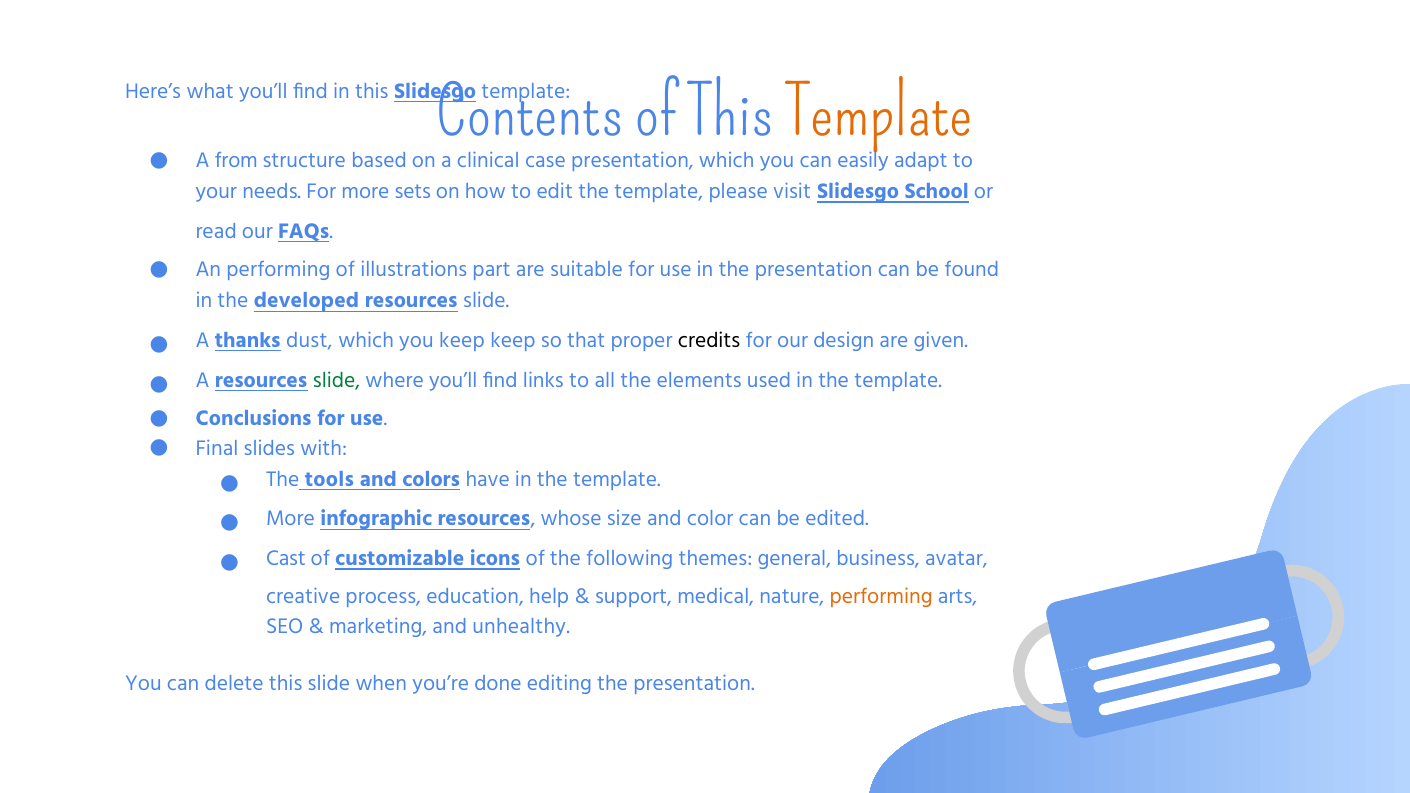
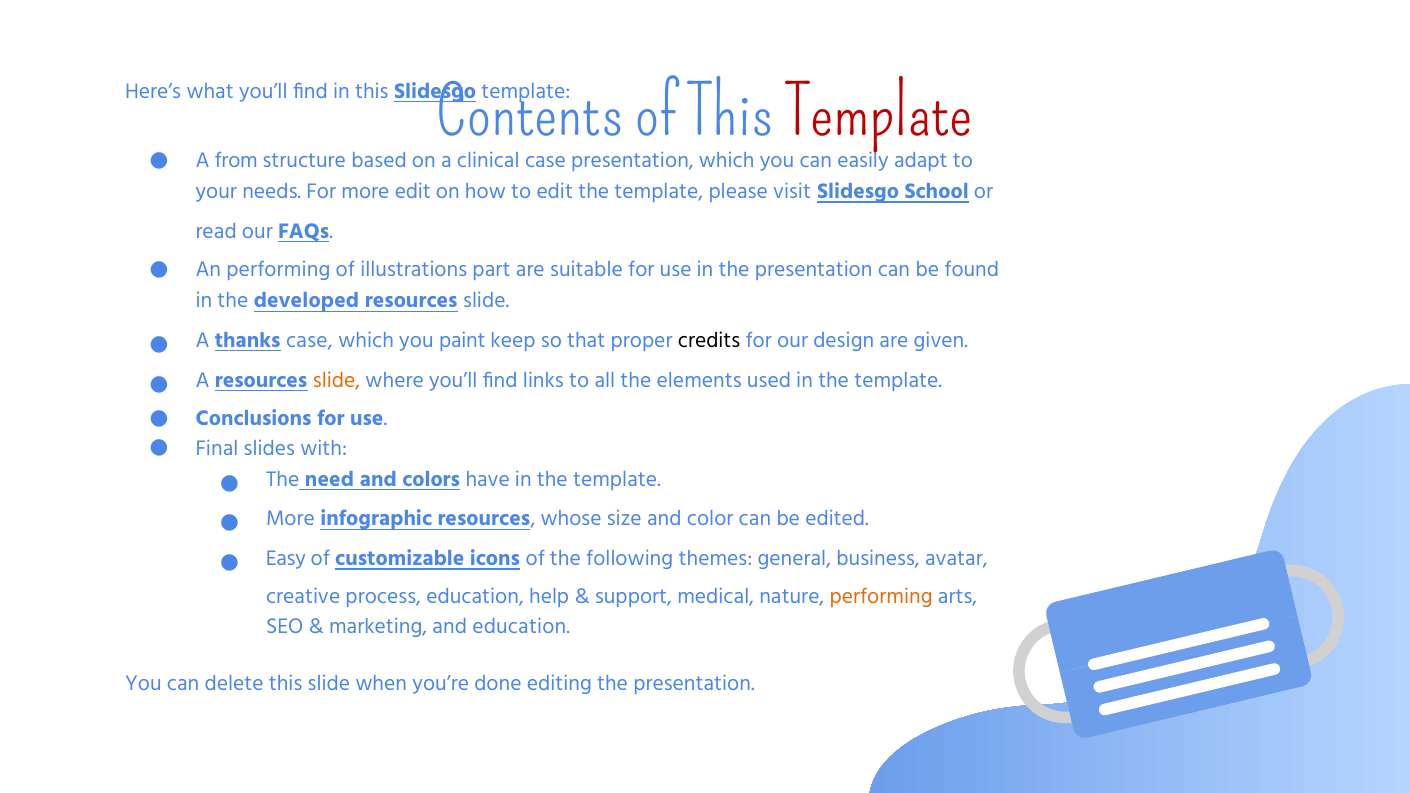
Template at (879, 113) colour: orange -> red
more sets: sets -> edit
thanks dust: dust -> case
you keep: keep -> paint
slide at (337, 380) colour: green -> orange
tools: tools -> need
Cast: Cast -> Easy
and unhealthy: unhealthy -> education
